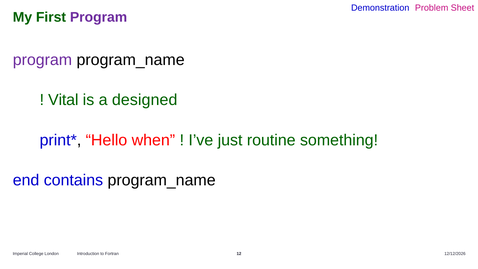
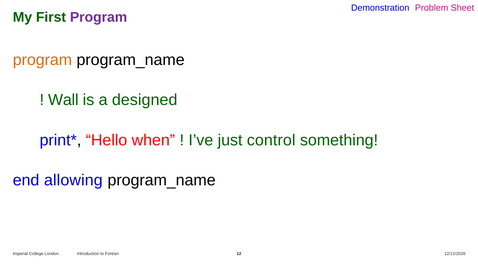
program at (42, 60) colour: purple -> orange
Vital: Vital -> Wall
routine: routine -> control
contains: contains -> allowing
